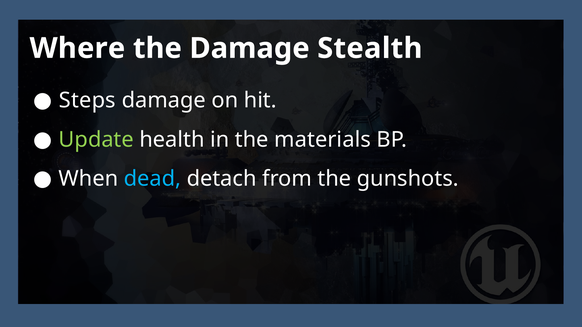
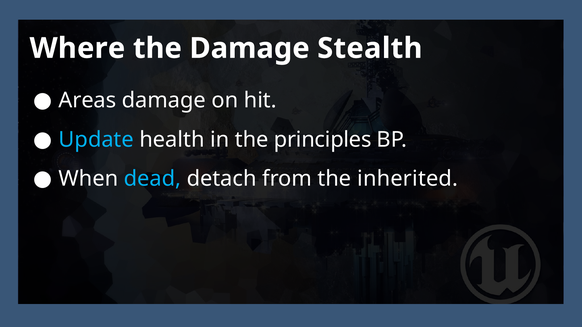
Steps: Steps -> Areas
Update colour: light green -> light blue
materials: materials -> principles
gunshots: gunshots -> inherited
